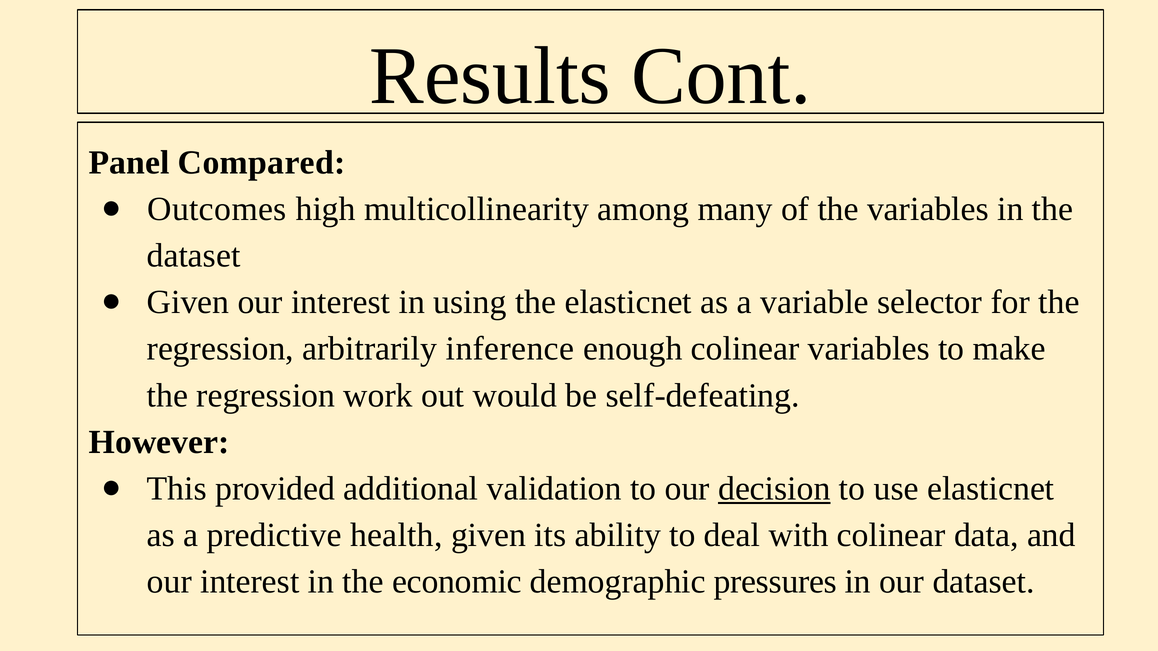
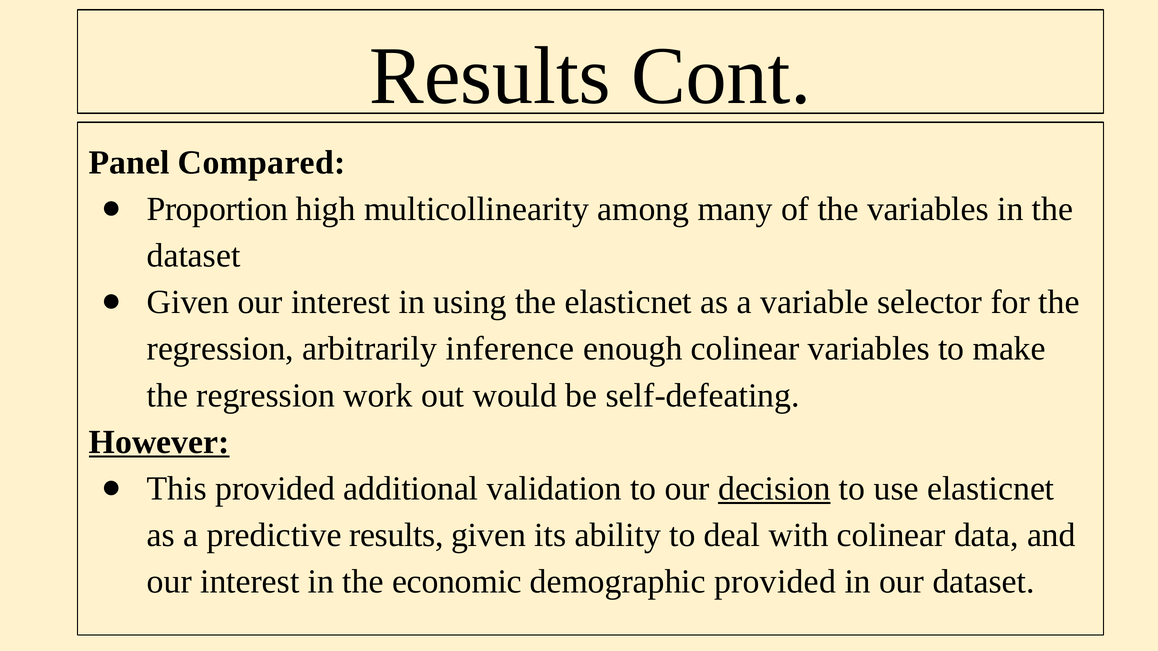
Outcomes: Outcomes -> Proportion
However underline: none -> present
predictive health: health -> results
demographic pressures: pressures -> provided
